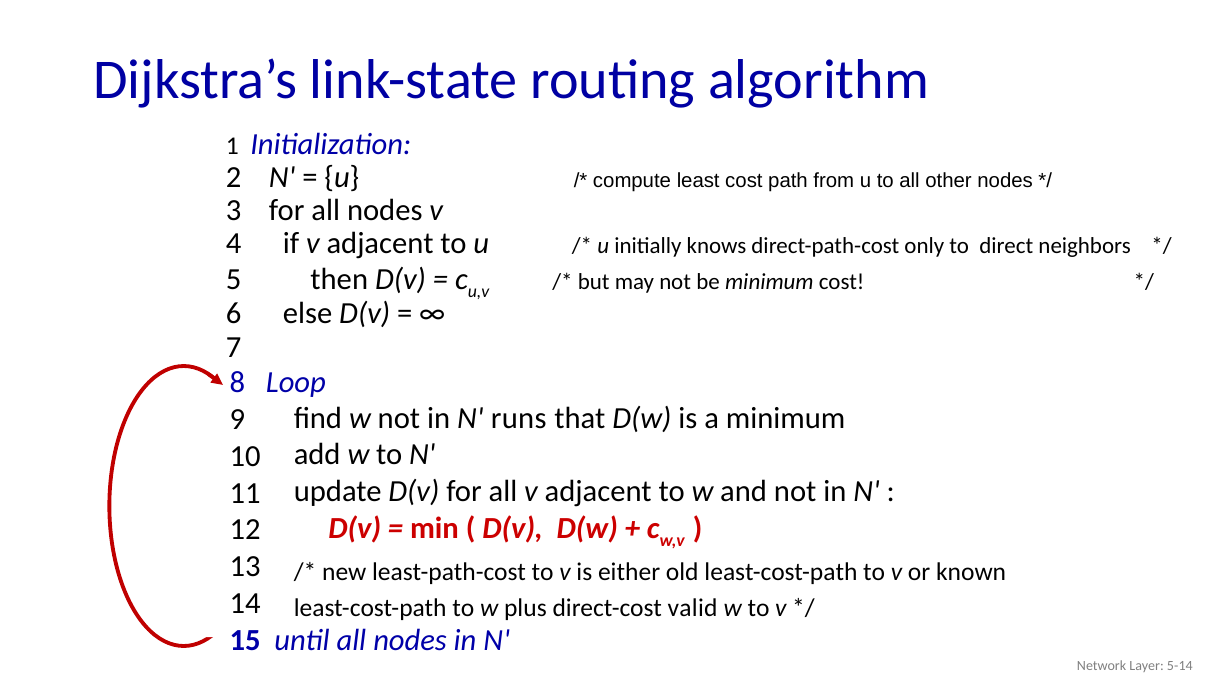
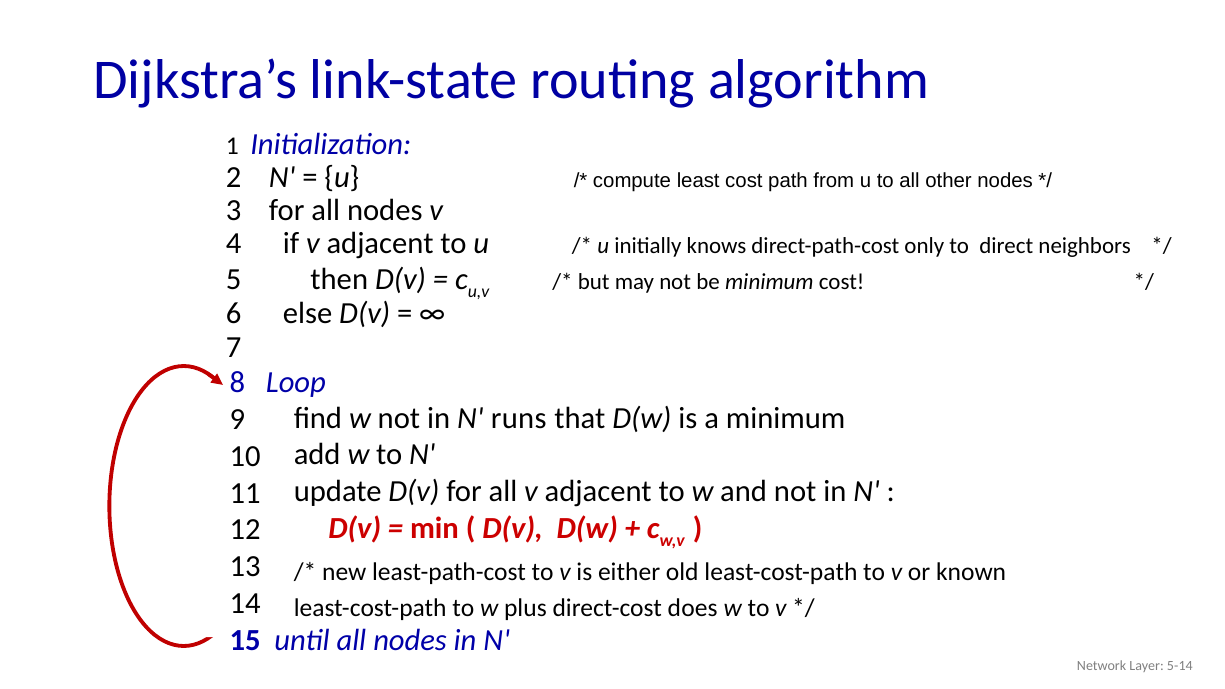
valid: valid -> does
